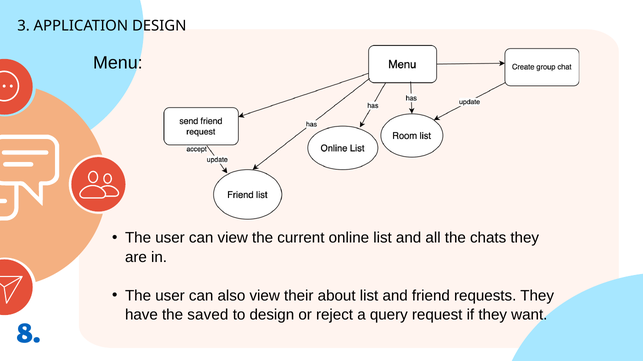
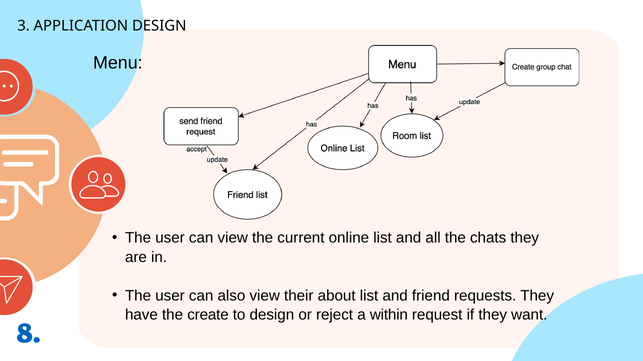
saved: saved -> create
query: query -> within
